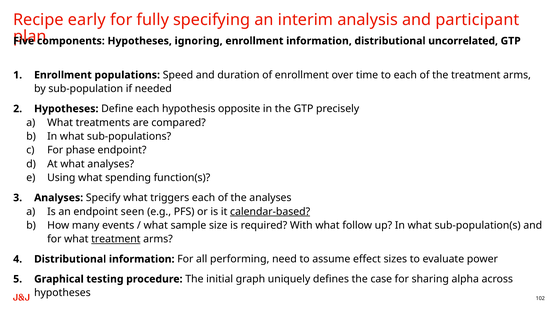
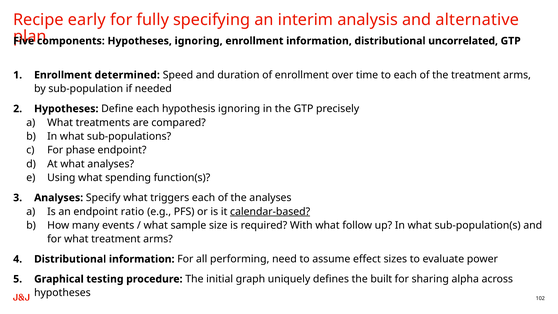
participant: participant -> alternative
populations: populations -> determined
hypothesis opposite: opposite -> ignoring
seen: seen -> ratio
treatment at (116, 239) underline: present -> none
case: case -> built
